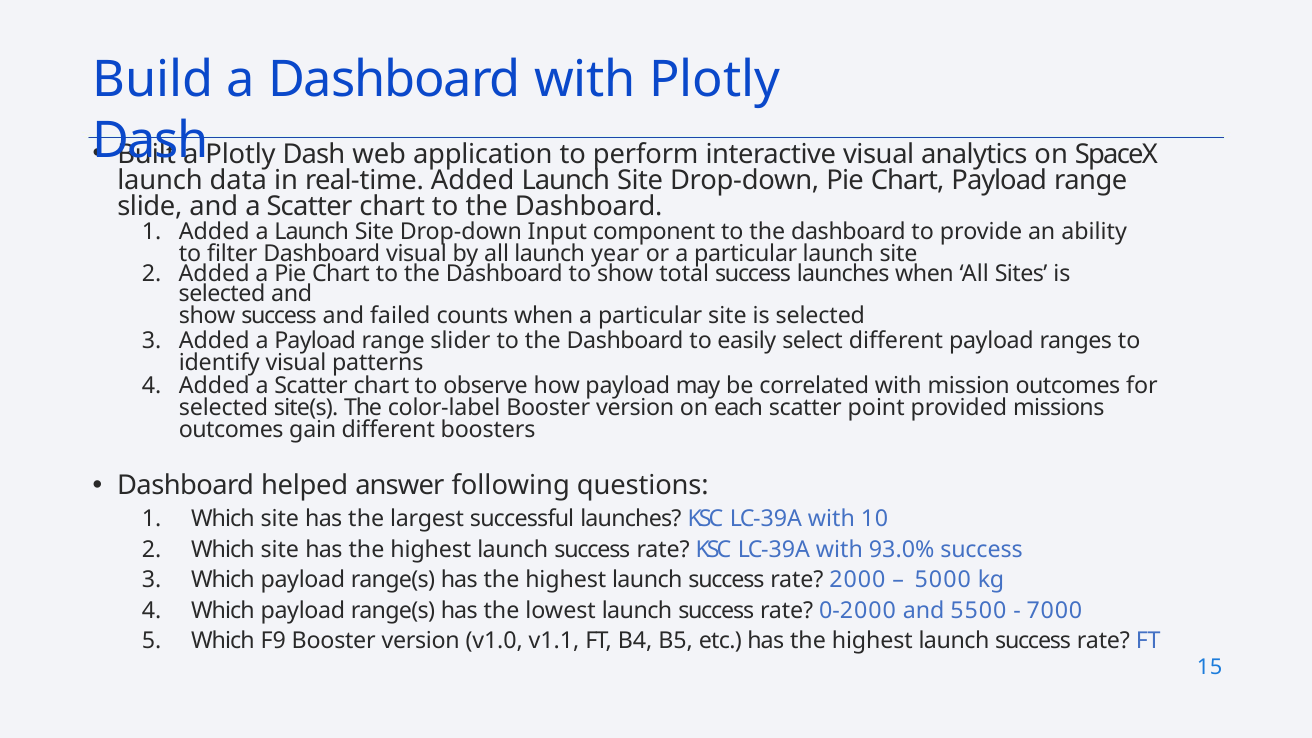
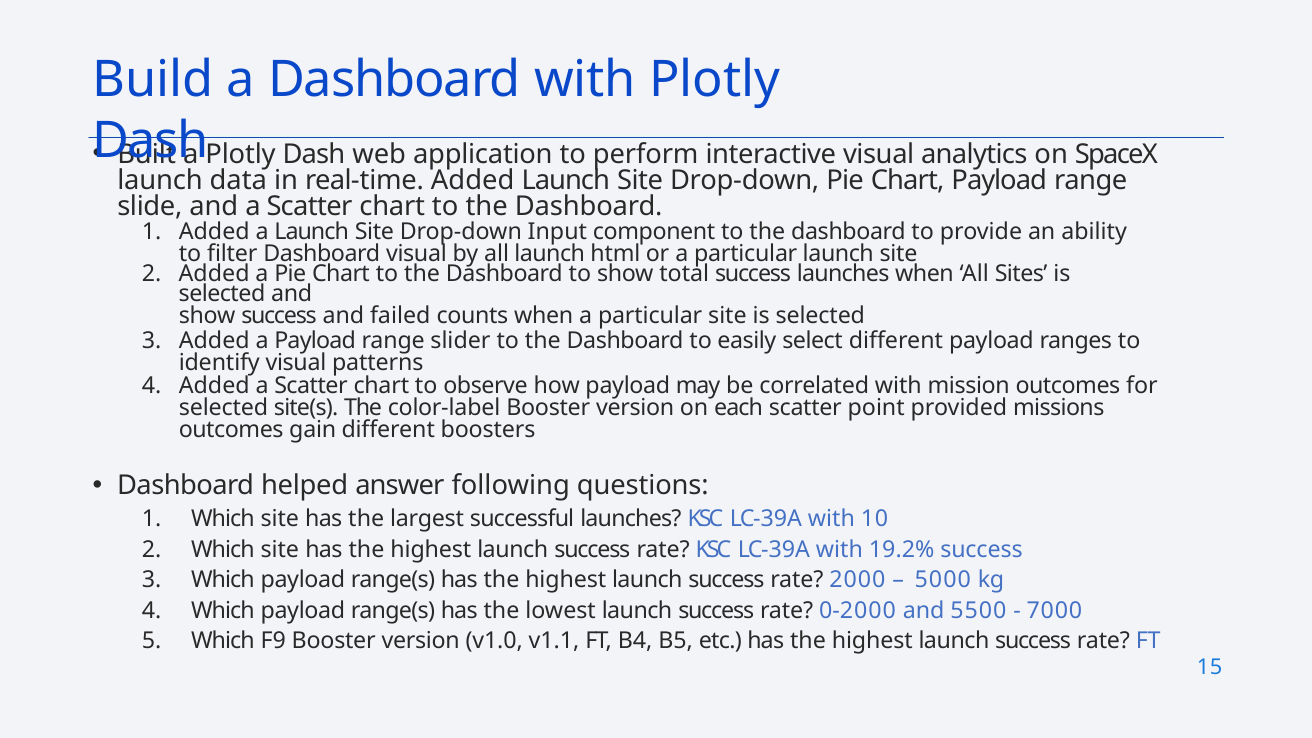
year: year -> html
93.0%: 93.0% -> 19.2%
